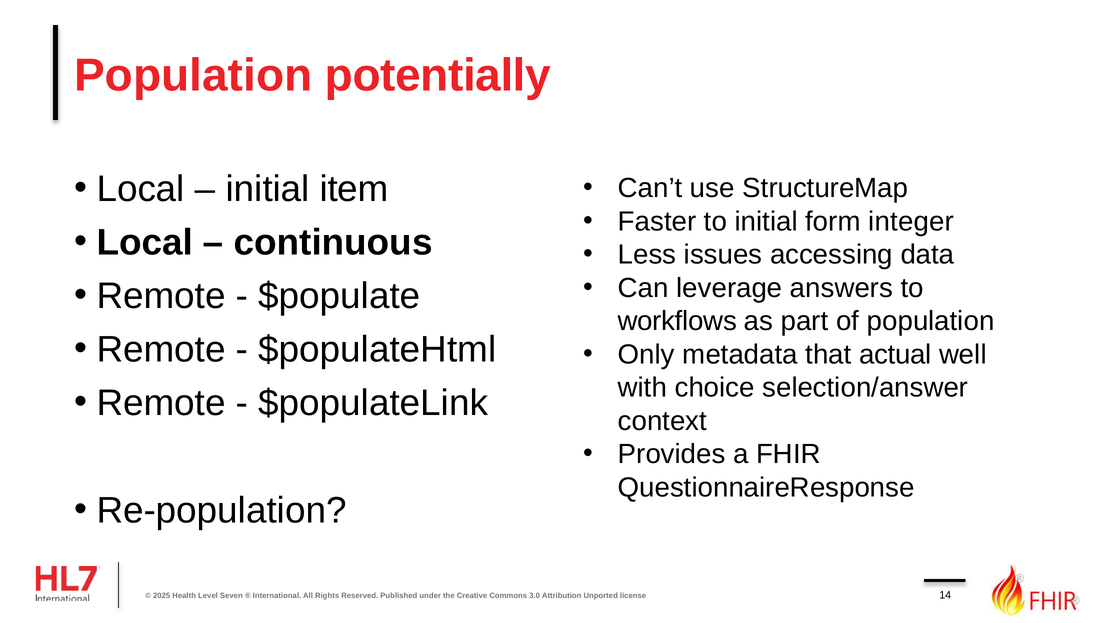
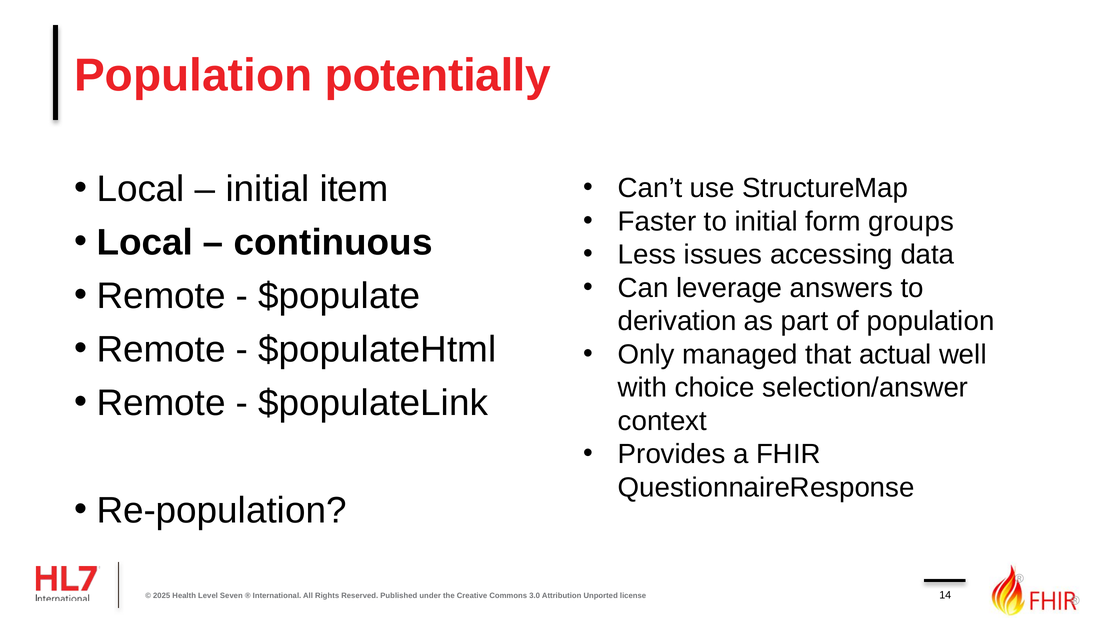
integer: integer -> groups
workflows: workflows -> derivation
metadata: metadata -> managed
